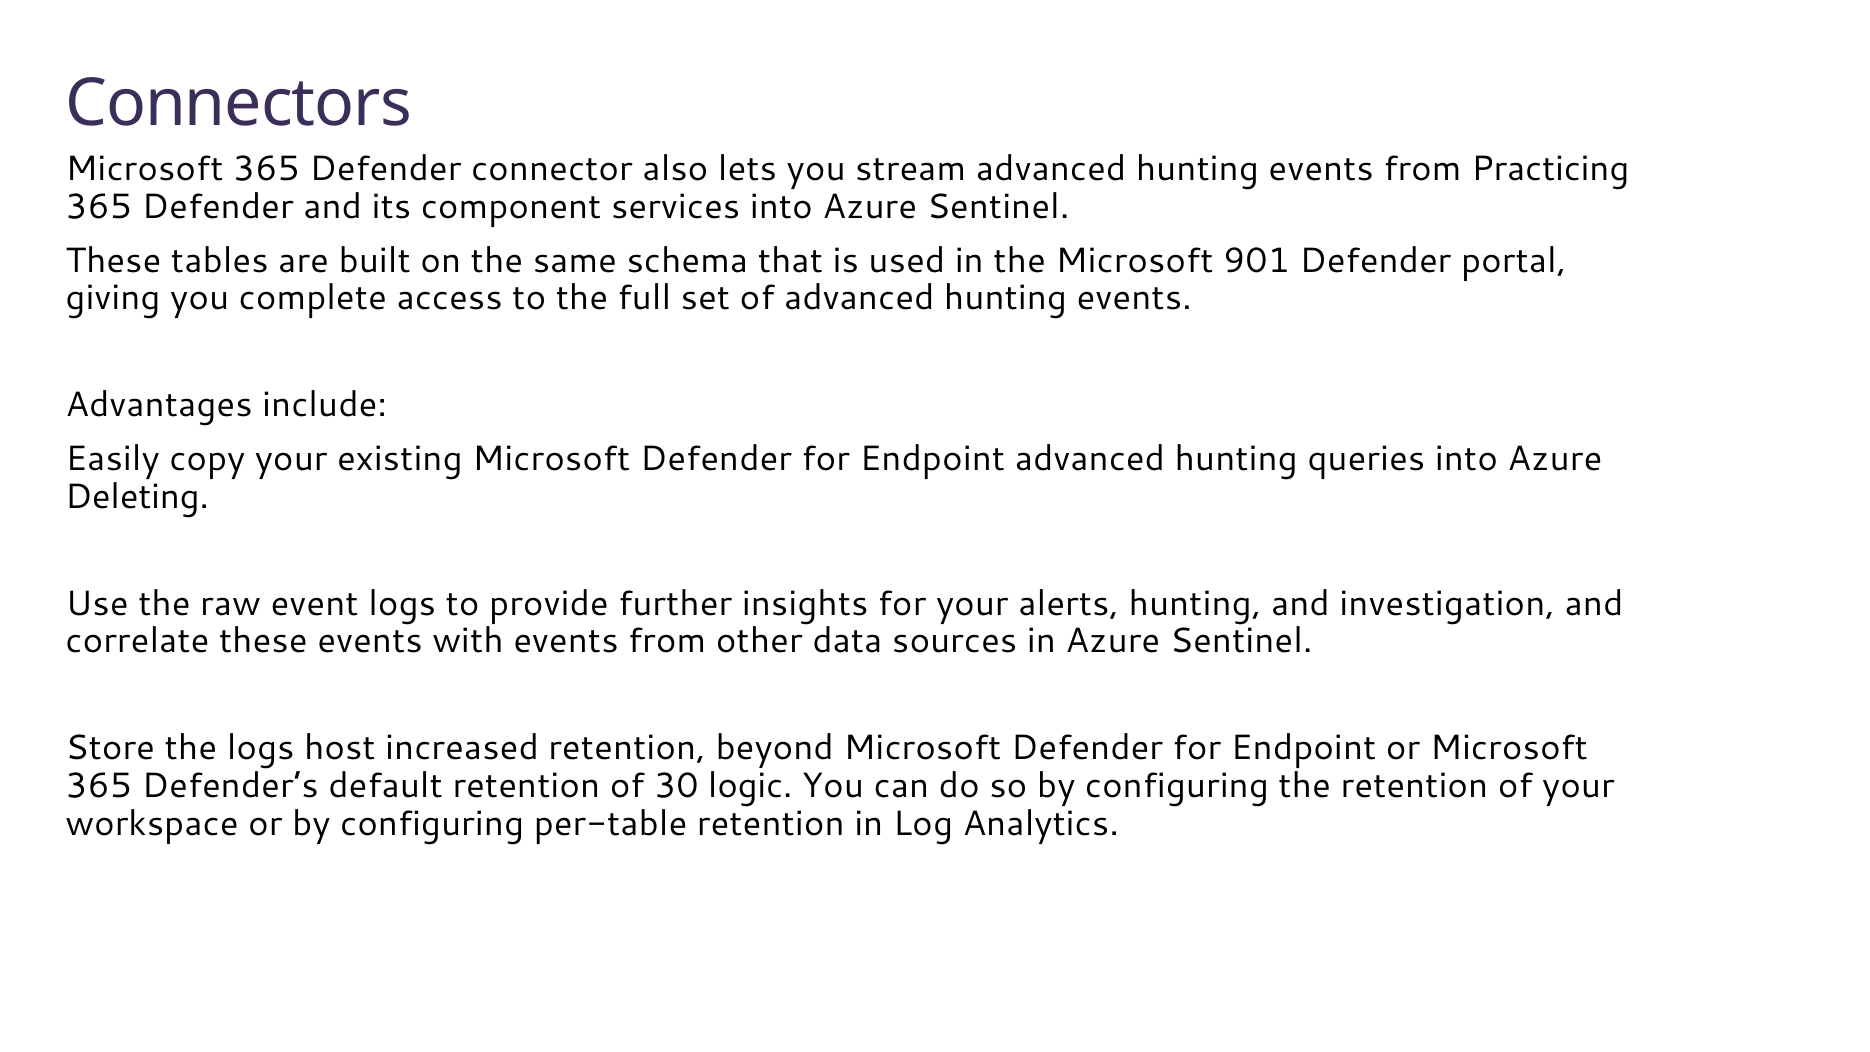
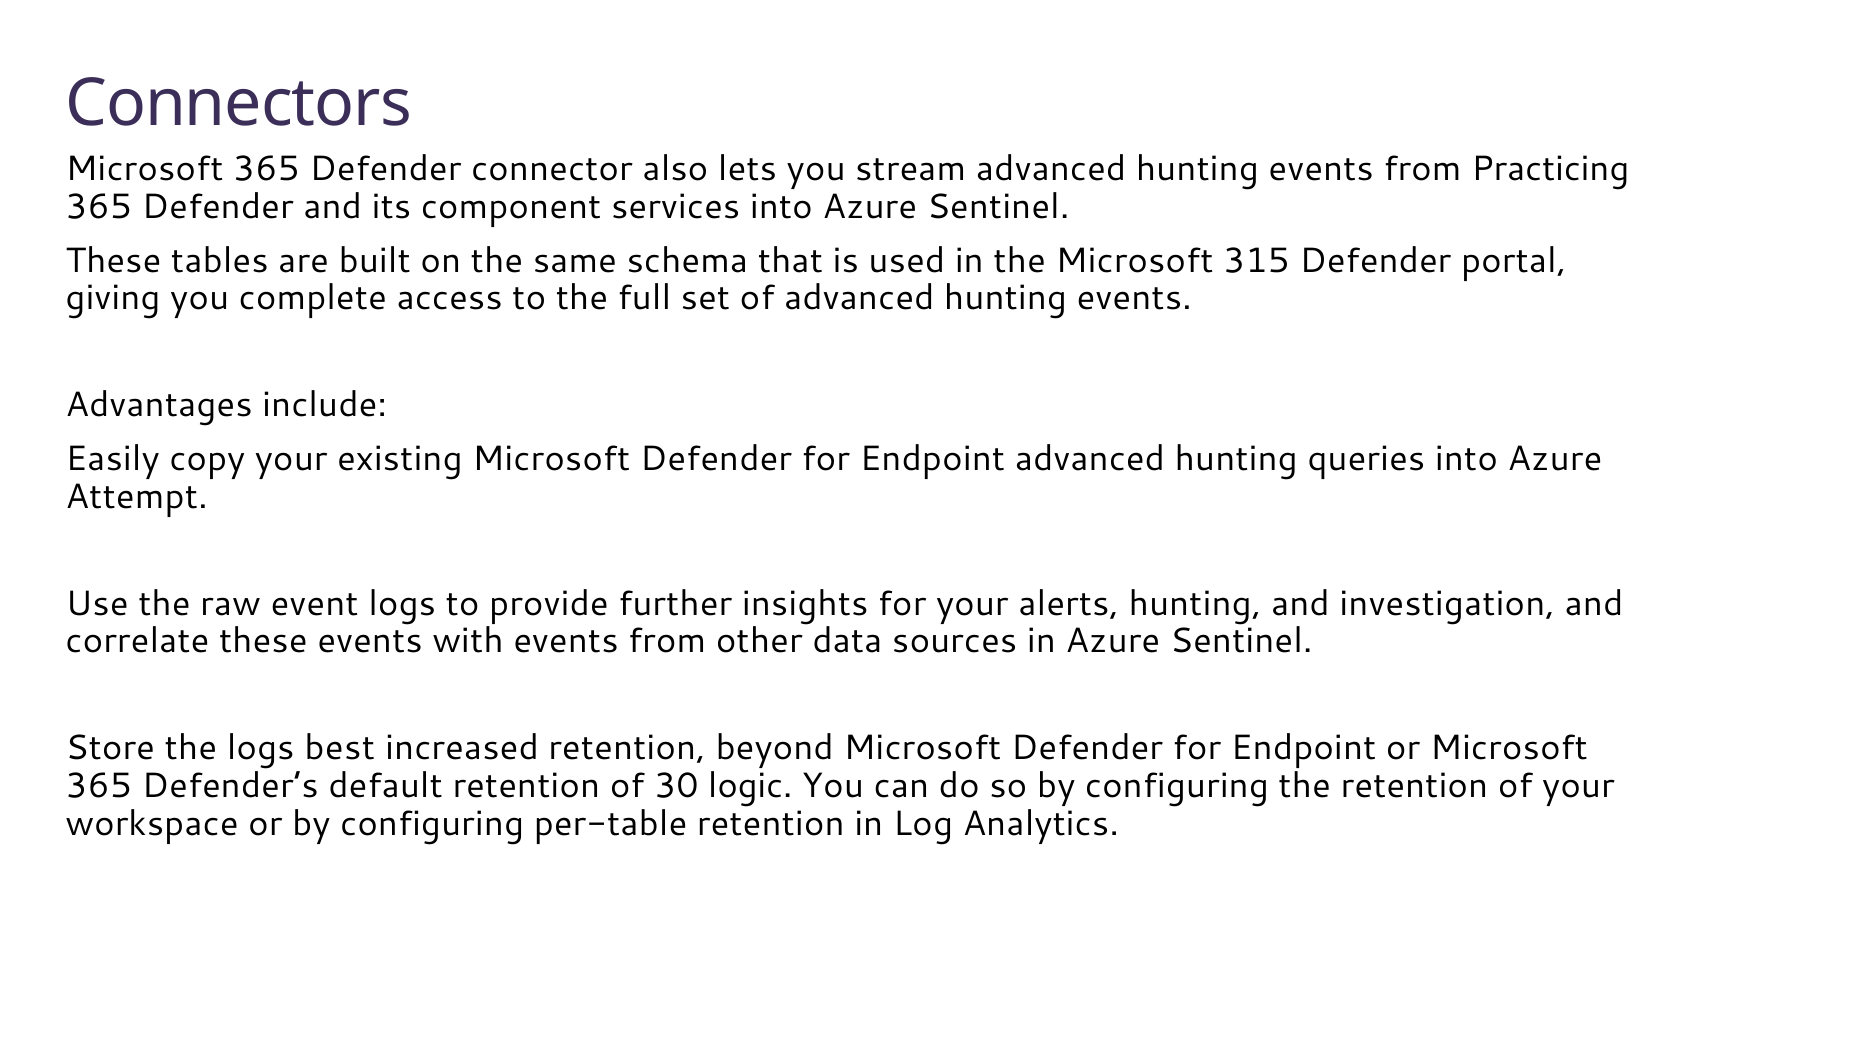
901: 901 -> 315
Deleting: Deleting -> Attempt
host: host -> best
